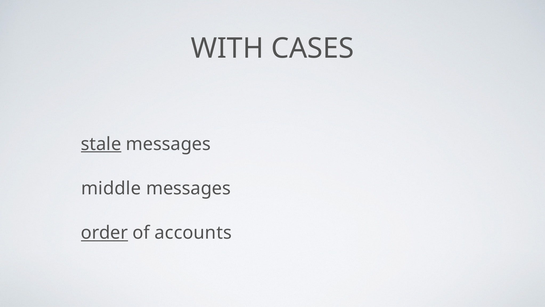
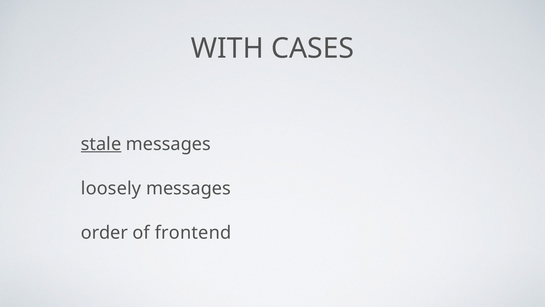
middle: middle -> loosely
order underline: present -> none
accounts: accounts -> frontend
